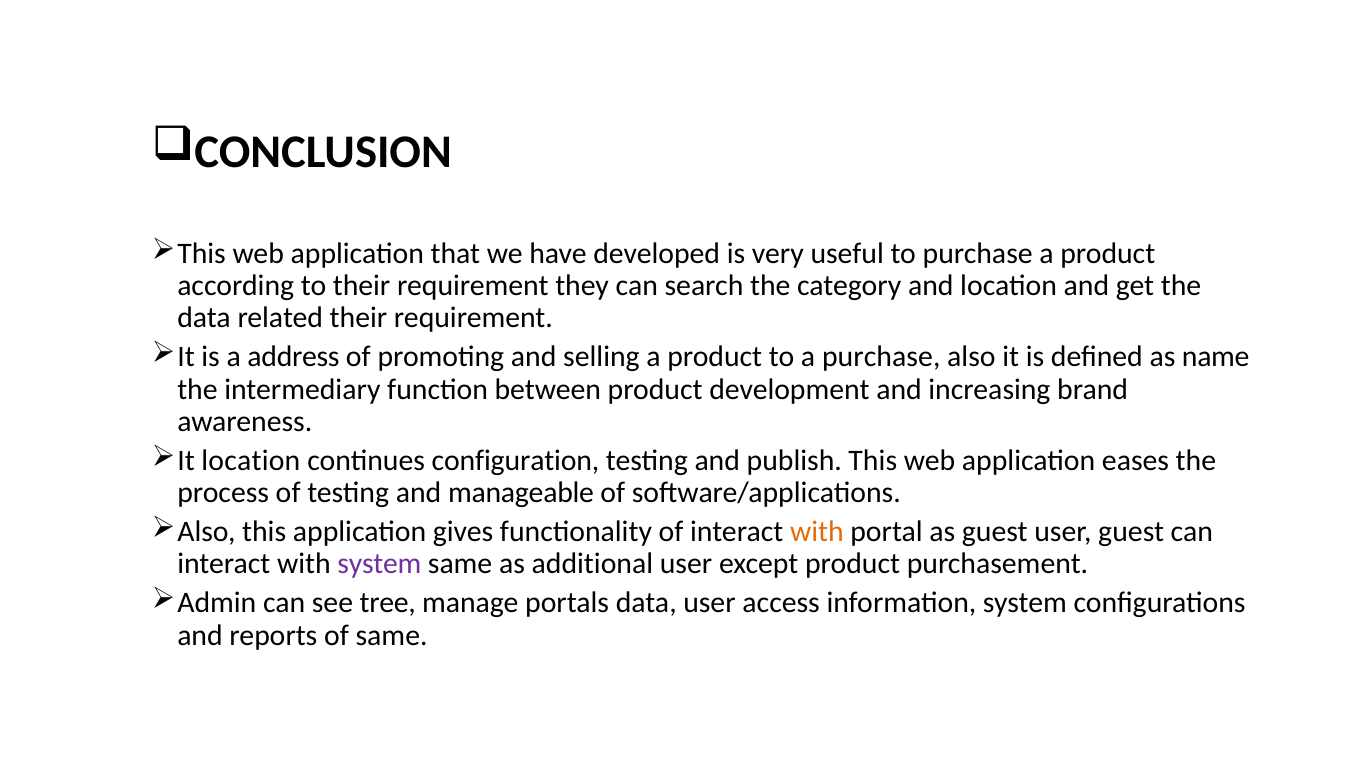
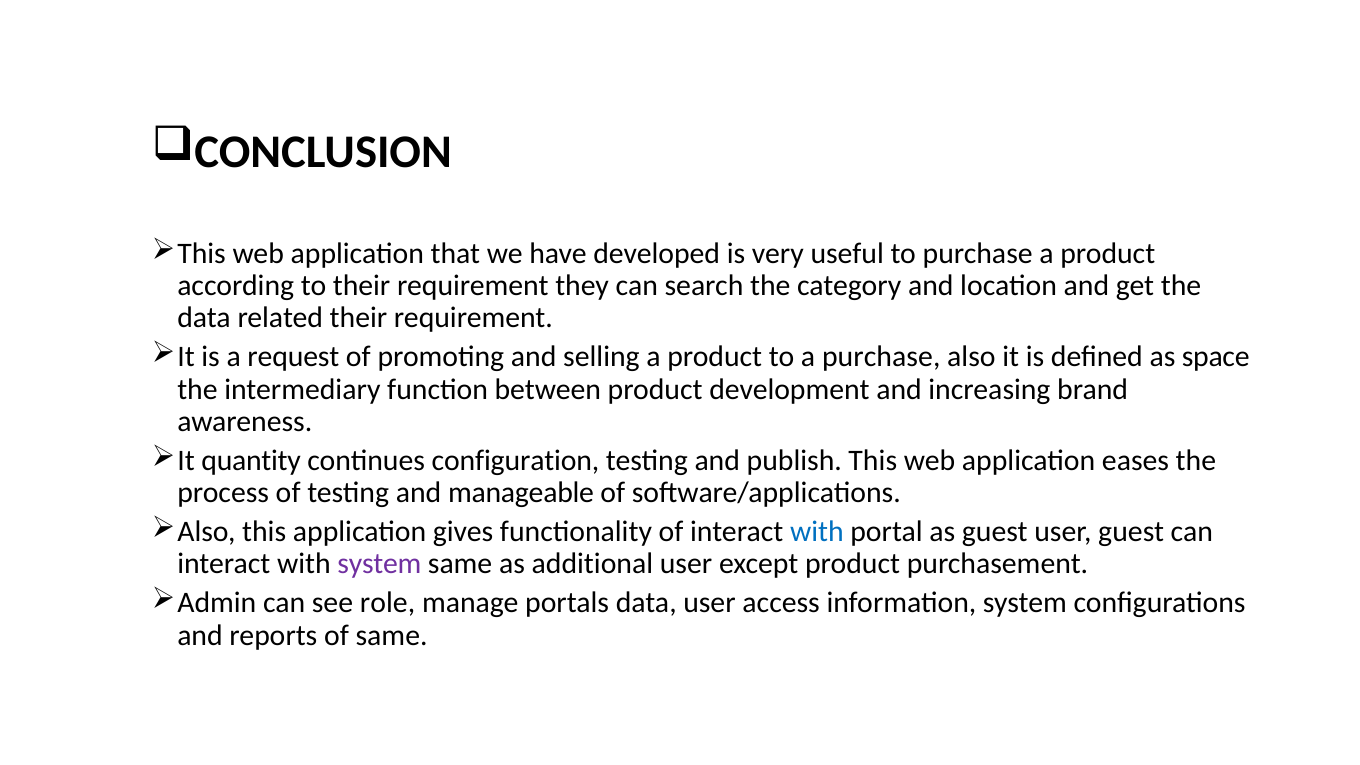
address: address -> request
name: name -> space
It location: location -> quantity
with at (817, 532) colour: orange -> blue
tree: tree -> role
